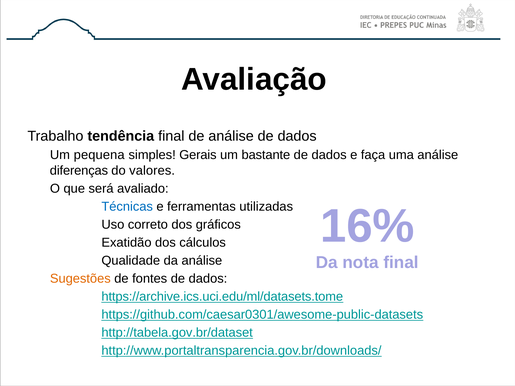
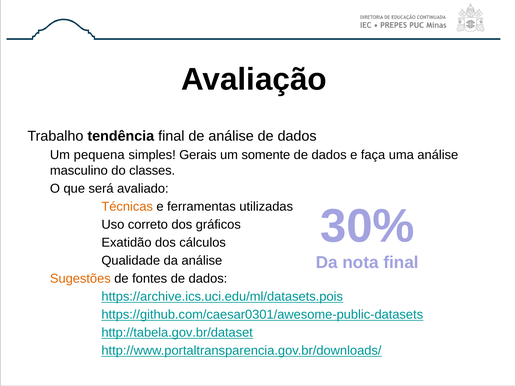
bastante: bastante -> somente
diferenças: diferenças -> masculino
valores: valores -> classes
Técnicas colour: blue -> orange
16%: 16% -> 30%
https://archive.ics.uci.edu/ml/datasets.tome: https://archive.ics.uci.edu/ml/datasets.tome -> https://archive.ics.uci.edu/ml/datasets.pois
